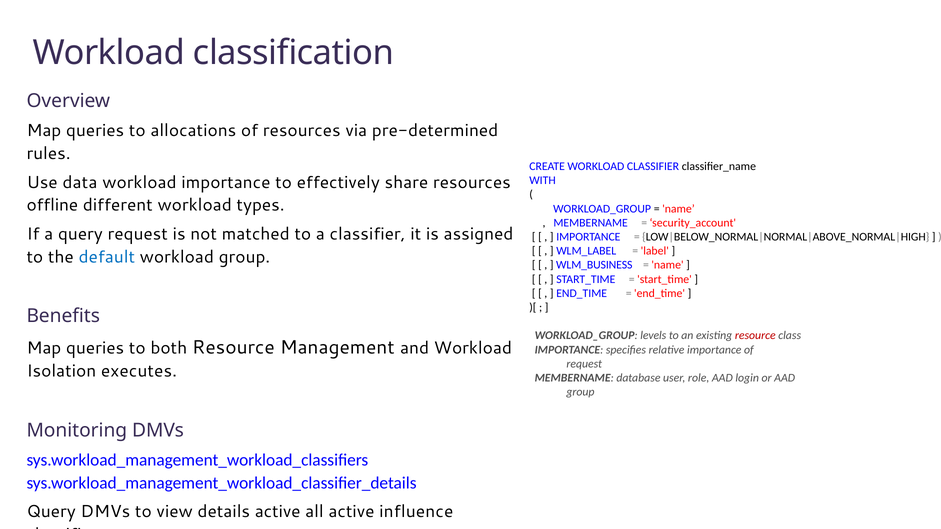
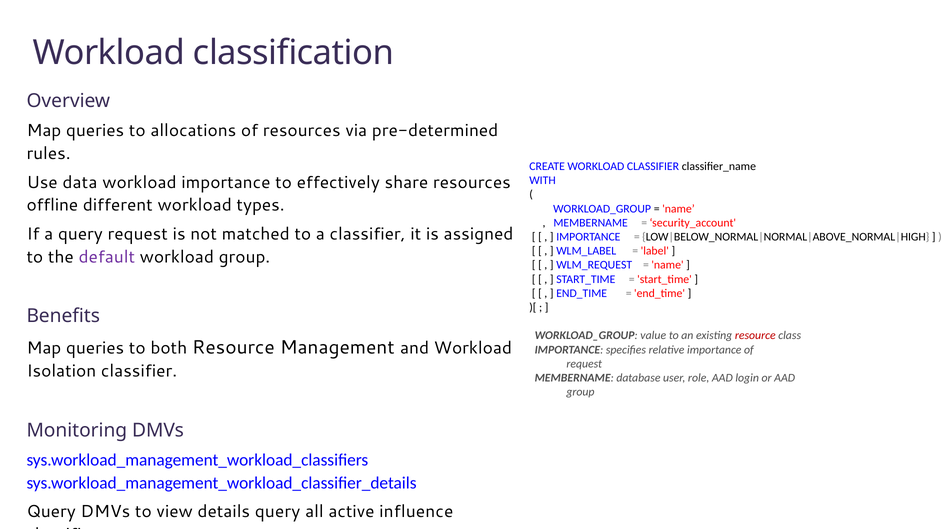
default colour: blue -> purple
WLM_BUSINESS: WLM_BUSINESS -> WLM_REQUEST
levels: levels -> value
Isolation executes: executes -> classifier
details active: active -> query
